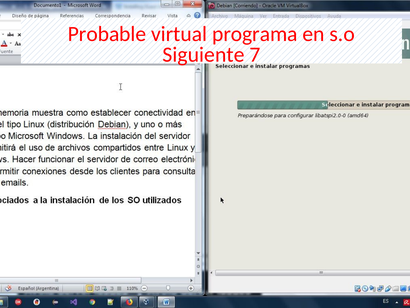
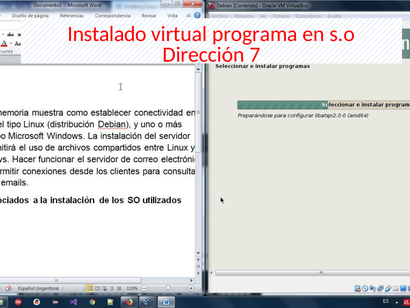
Probable: Probable -> Instalado
Siguiente: Siguiente -> Dirección
